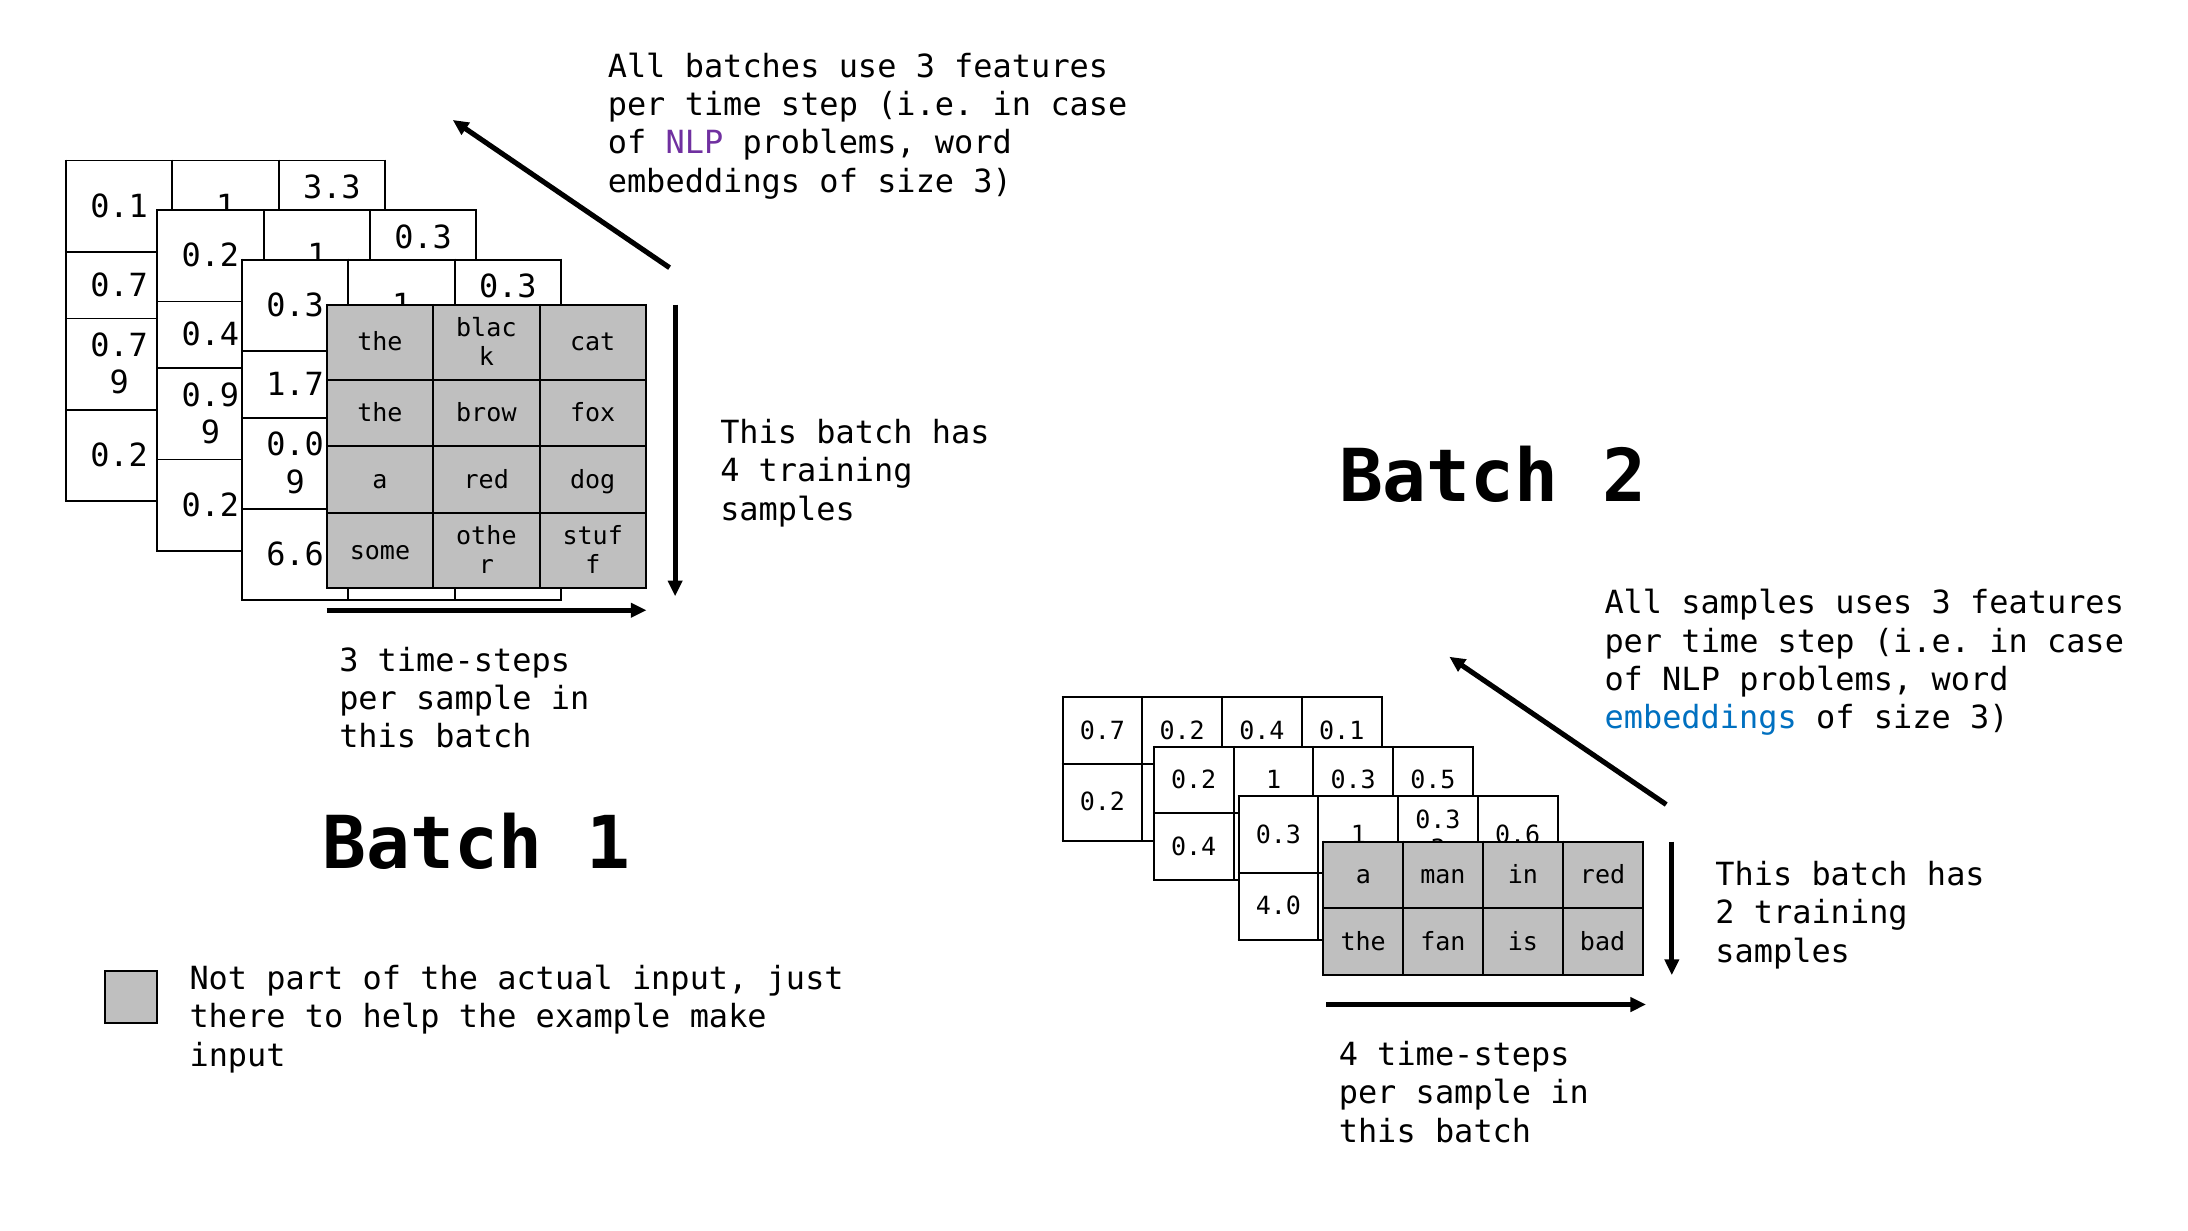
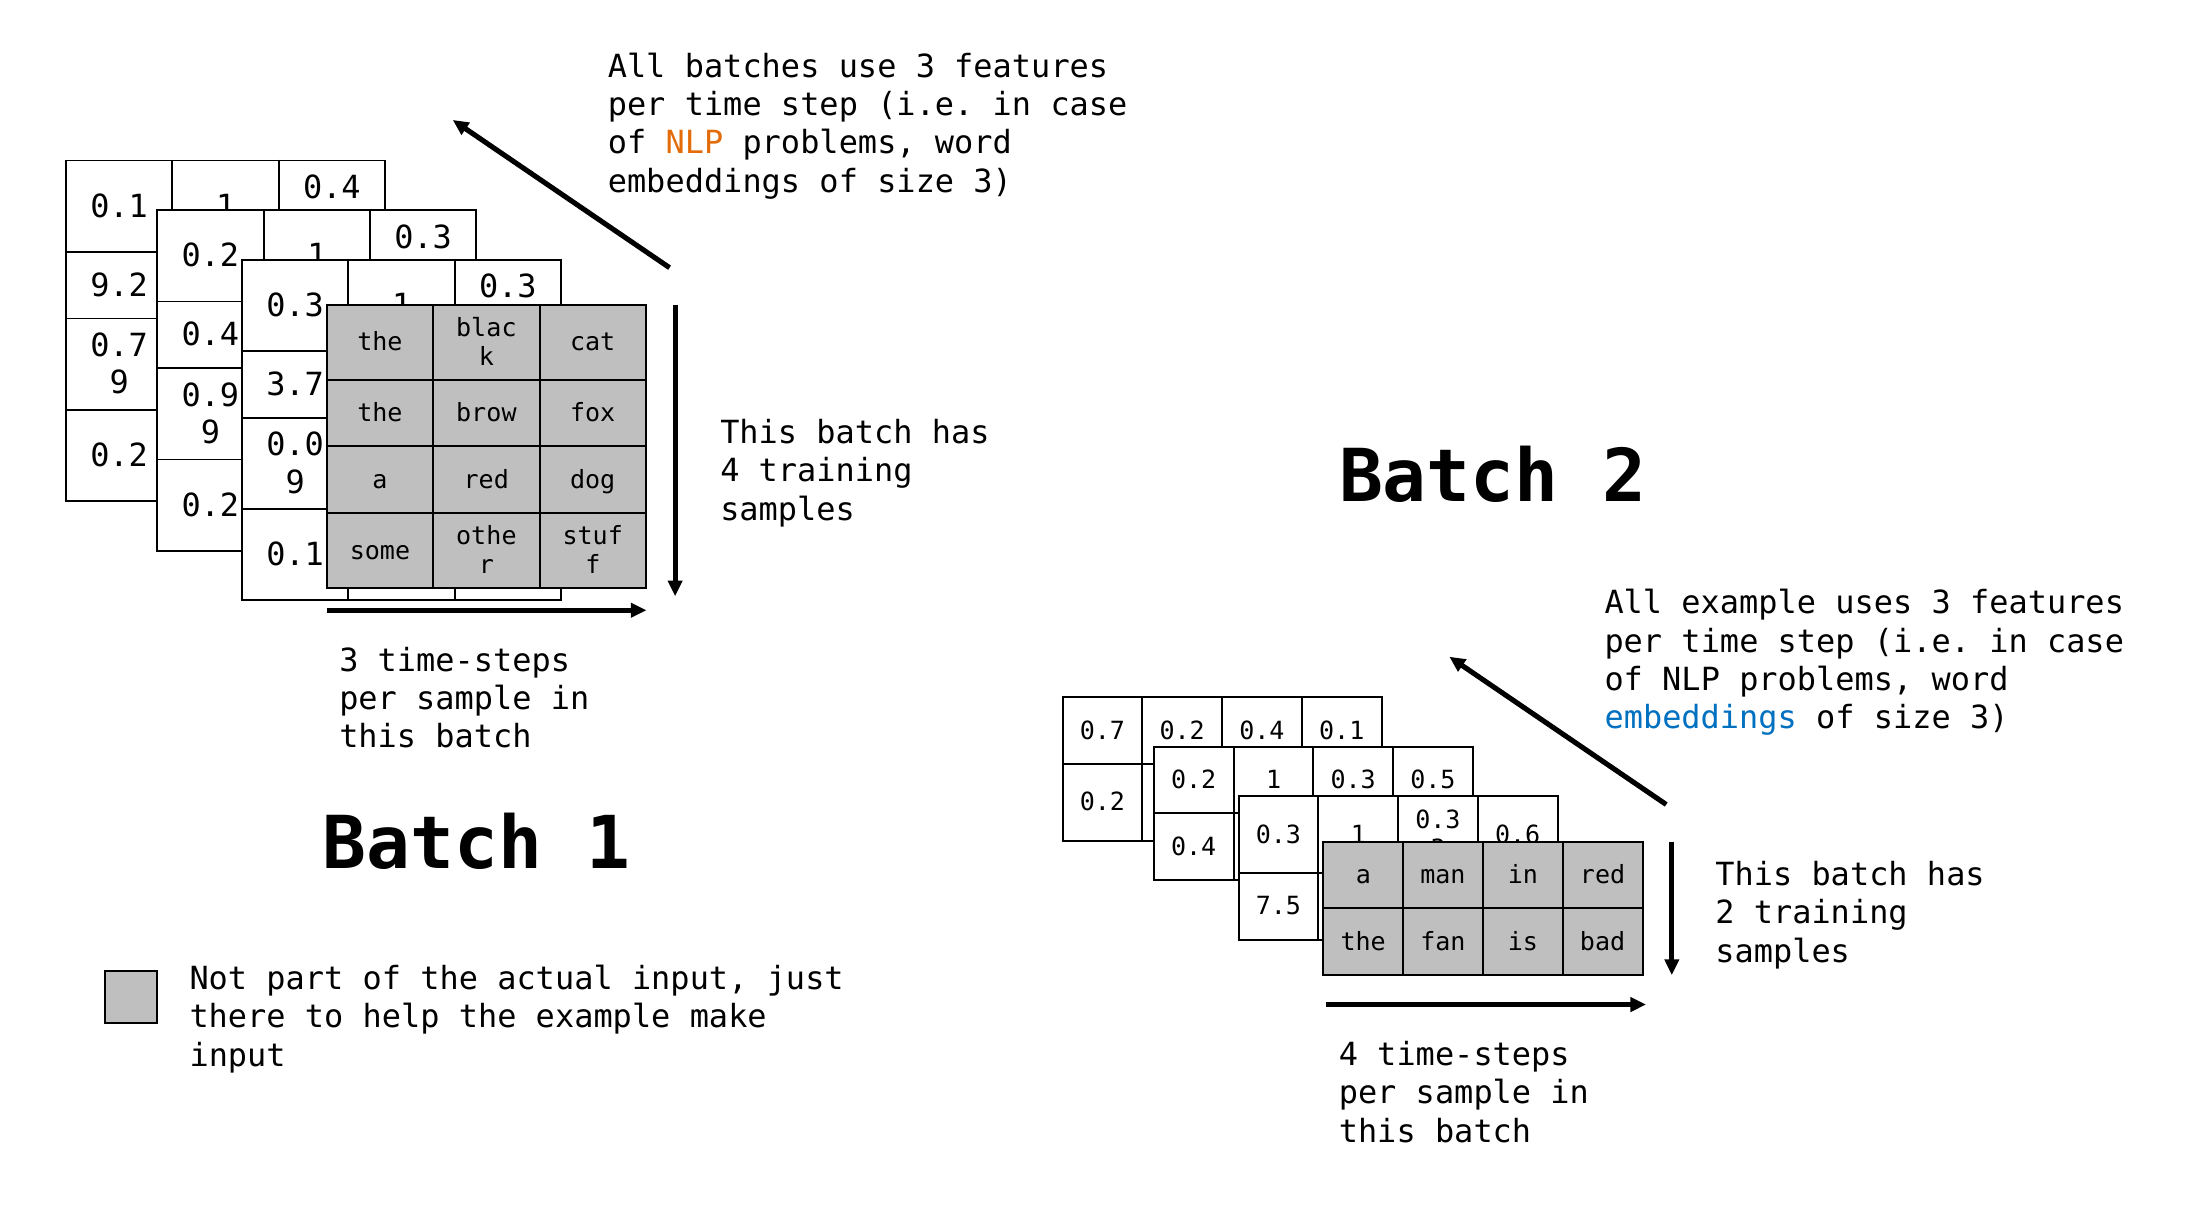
NLP at (694, 143) colour: purple -> orange
3.3 at (332, 188): 3.3 -> 0.4
0.7 at (119, 286): 0.7 -> 9.2
1.7: 1.7 -> 3.7
6.6 at (295, 555): 6.6 -> 0.1
All samples: samples -> example
4.0: 4.0 -> 7.5
